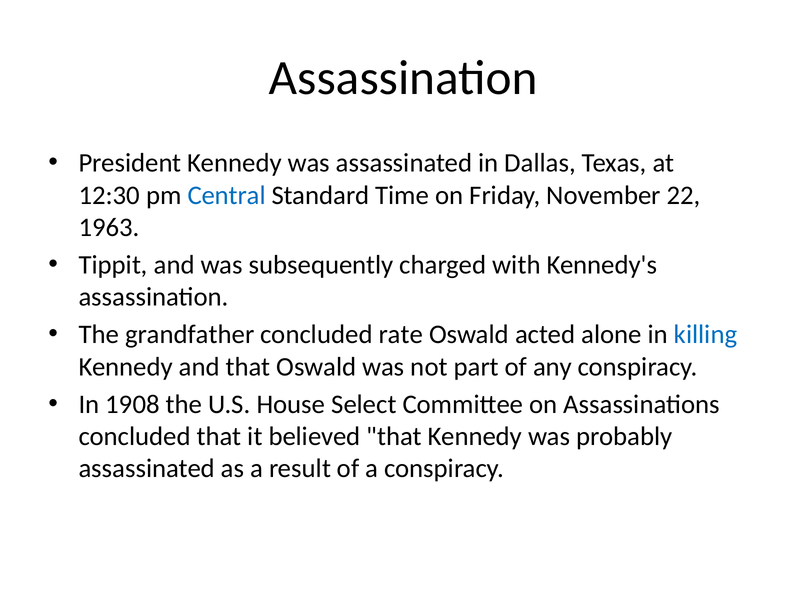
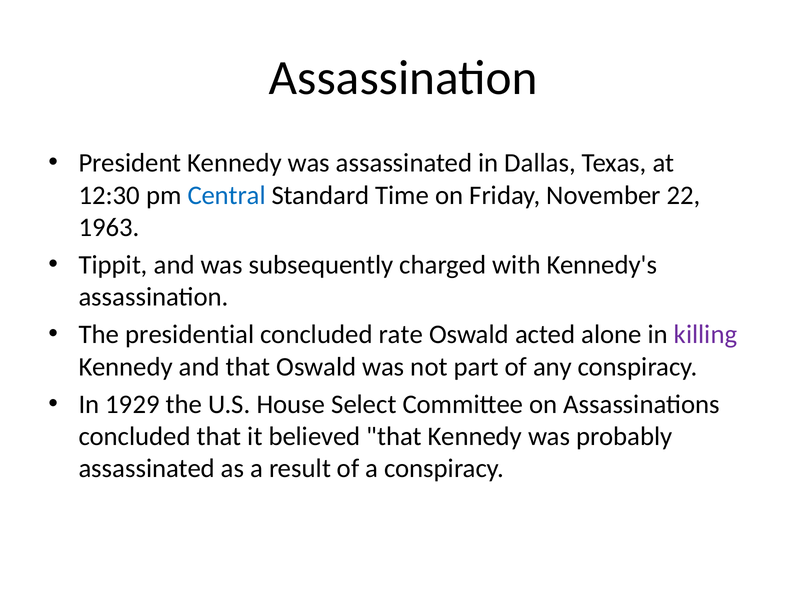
grandfather: grandfather -> presidential
killing colour: blue -> purple
1908: 1908 -> 1929
